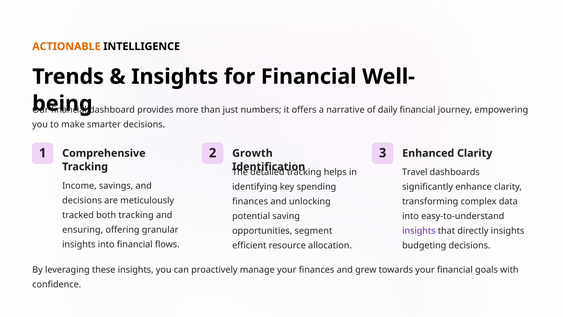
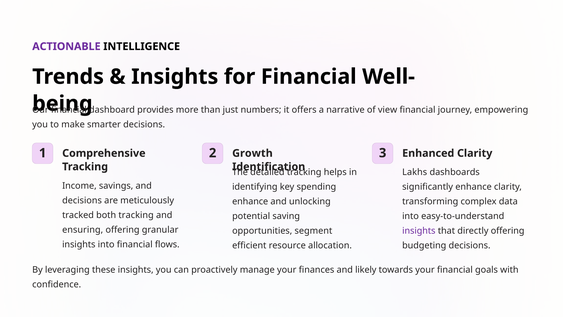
ACTIONABLE colour: orange -> purple
daily: daily -> view
Travel: Travel -> Lakhs
finances at (250, 201): finances -> enhance
directly insights: insights -> offering
grew: grew -> likely
